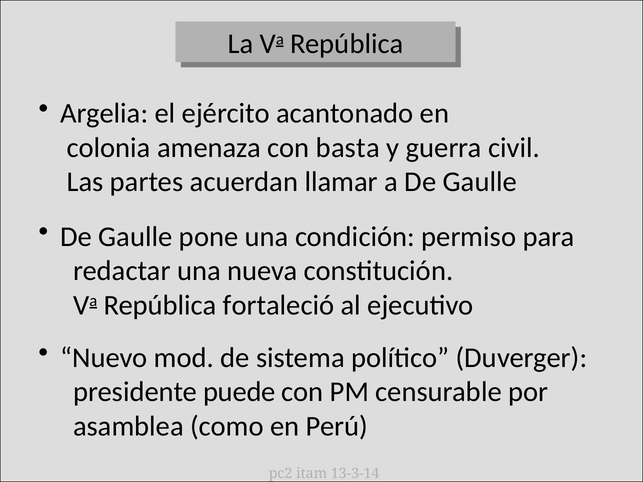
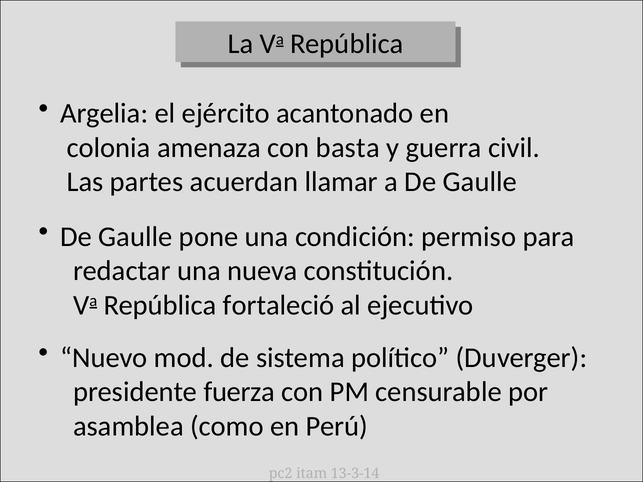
puede: puede -> fuerza
